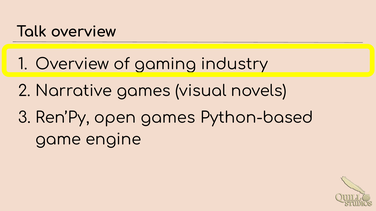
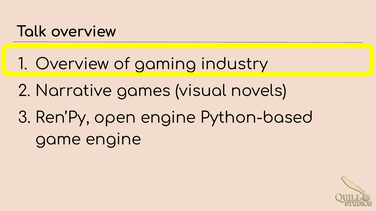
open games: games -> engine
